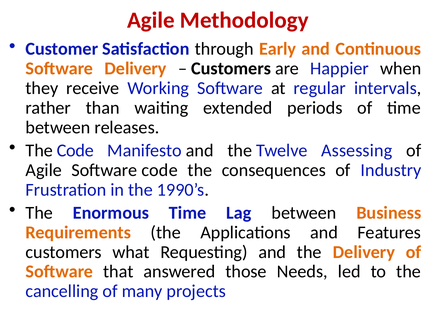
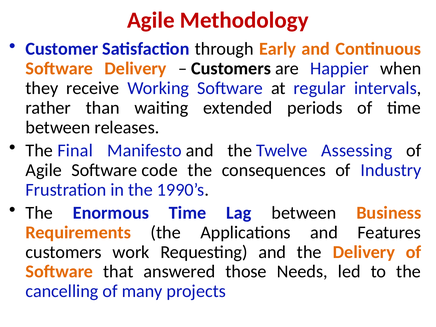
The Code: Code -> Final
what: what -> work
